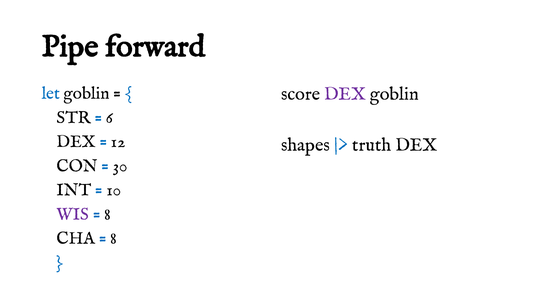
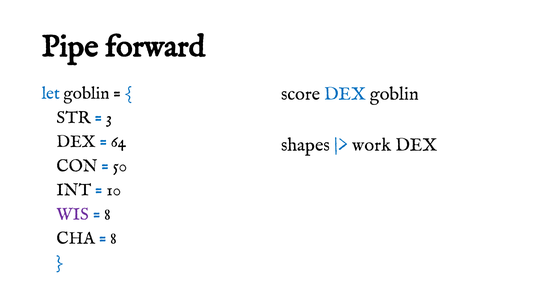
DEX at (345, 94) colour: purple -> blue
6: 6 -> 3
12: 12 -> 64
truth: truth -> work
30: 30 -> 50
